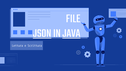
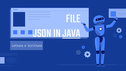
JSON underline: present -> none
